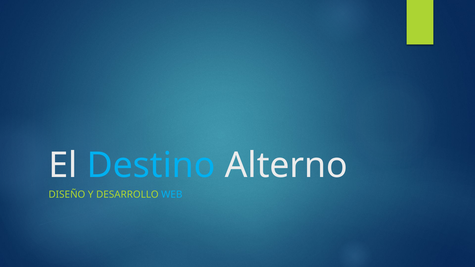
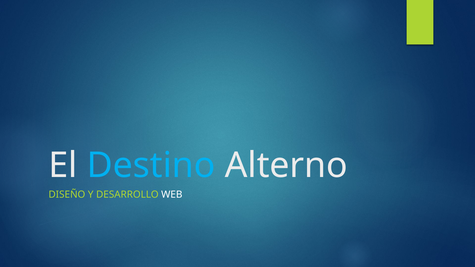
WEB colour: light blue -> white
